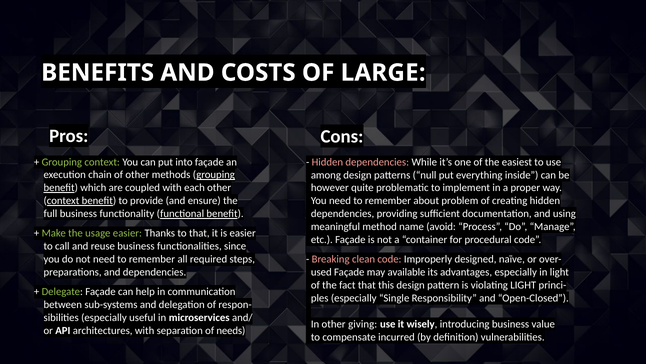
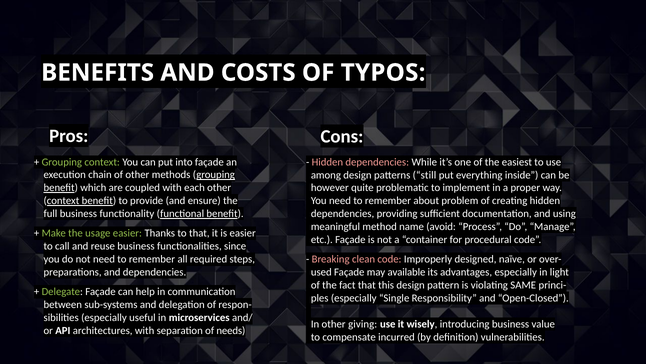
LARGE: LARGE -> TYPOS
null: null -> still
violating LIGHT: LIGHT -> SAME
